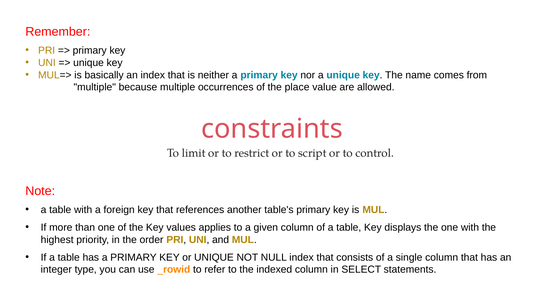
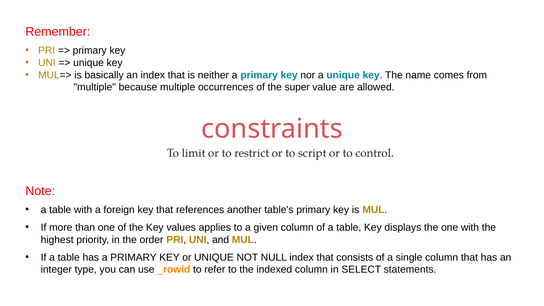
place: place -> super
